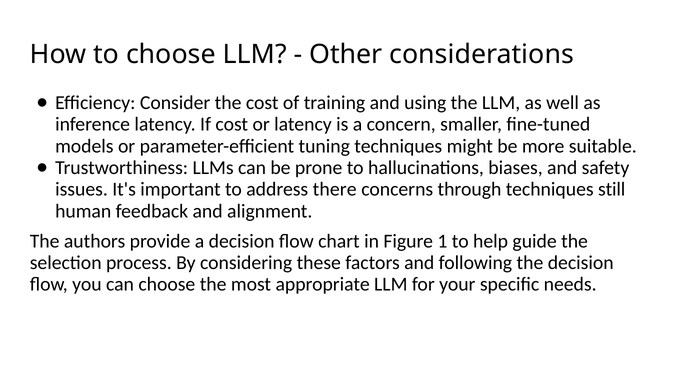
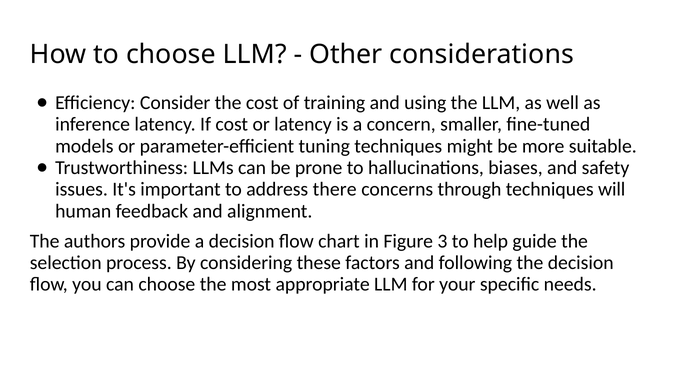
still: still -> will
1: 1 -> 3
